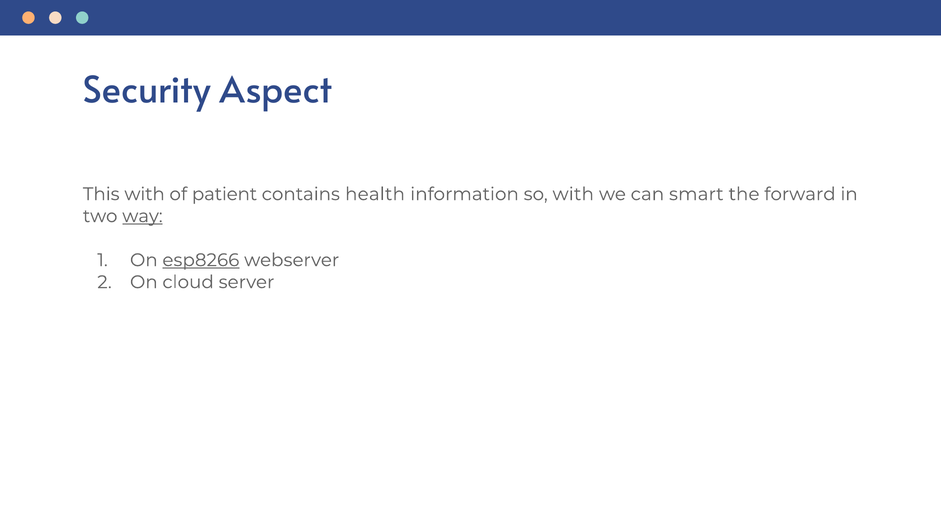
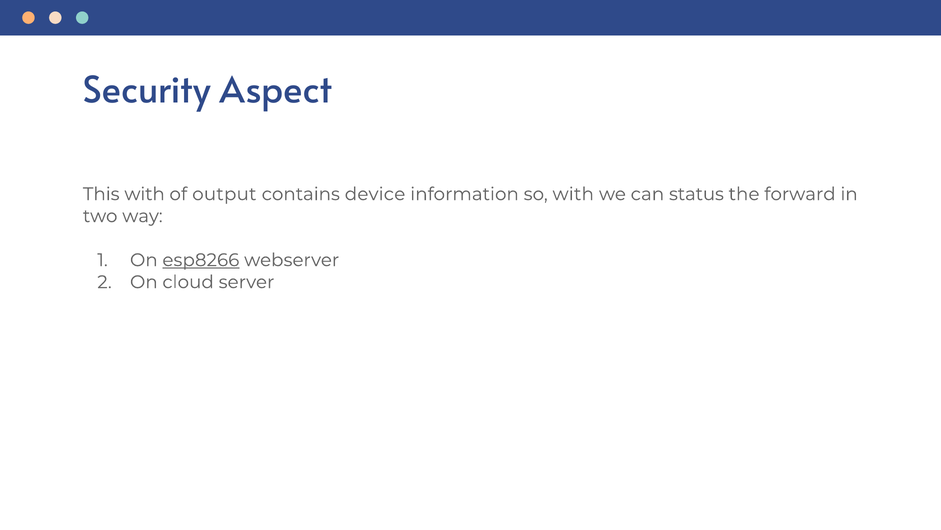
patient: patient -> output
health: health -> device
smart: smart -> status
way underline: present -> none
